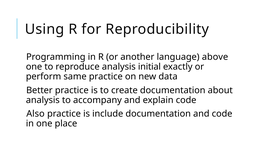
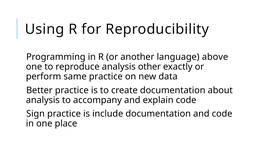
initial: initial -> other
Also: Also -> Sign
